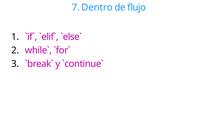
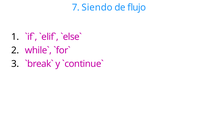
Dentro: Dentro -> Siendo
